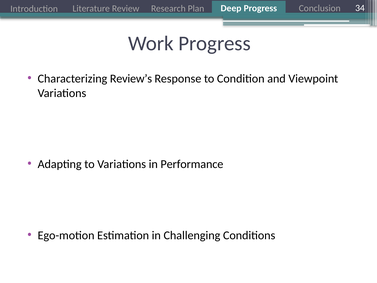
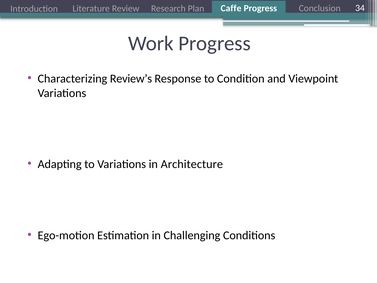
Deep at (231, 8): Deep -> Caffe
in Performance: Performance -> Architecture
